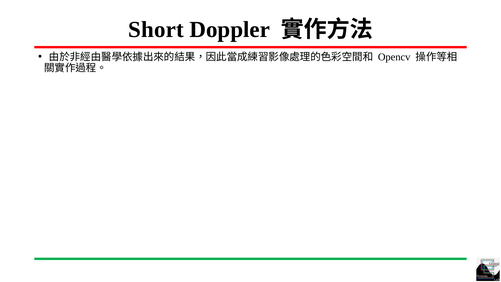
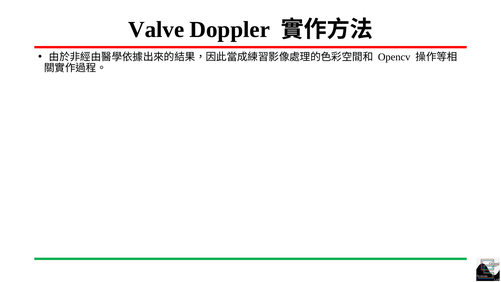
Short: Short -> Valve
